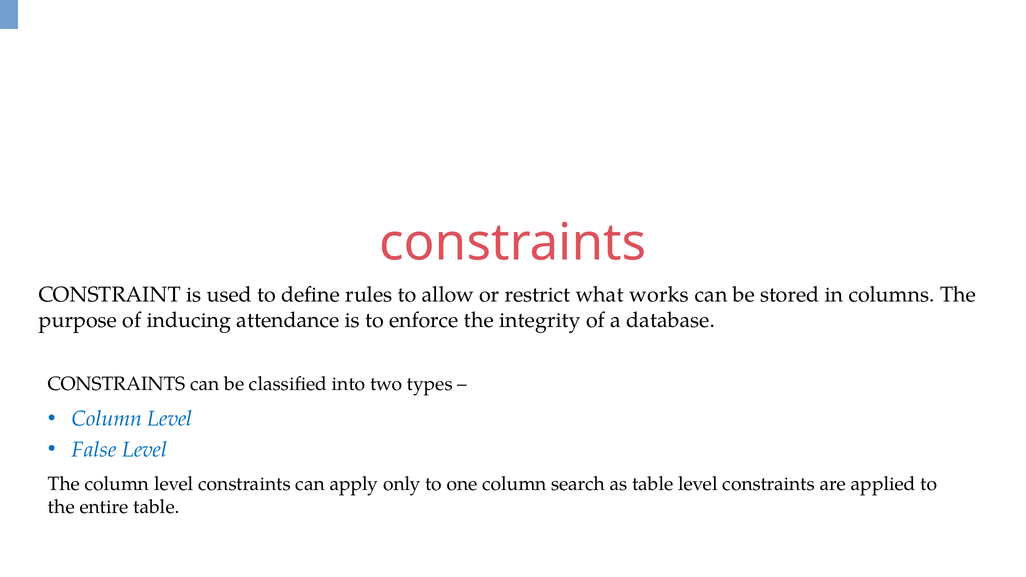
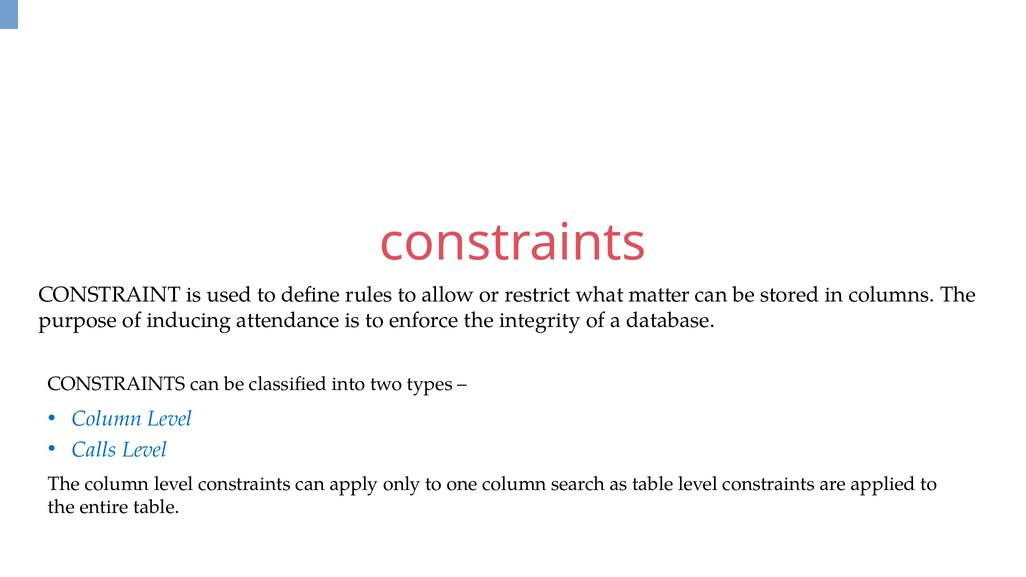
works: works -> matter
False: False -> Calls
